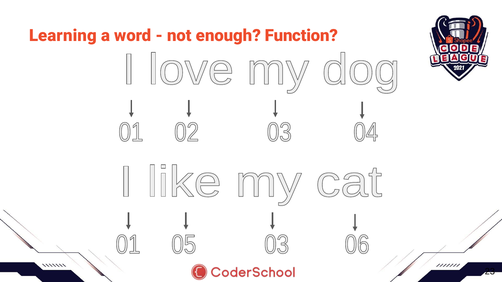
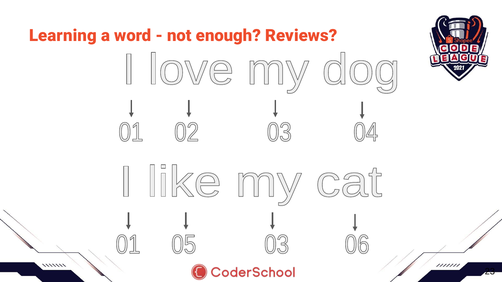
Function: Function -> Reviews
